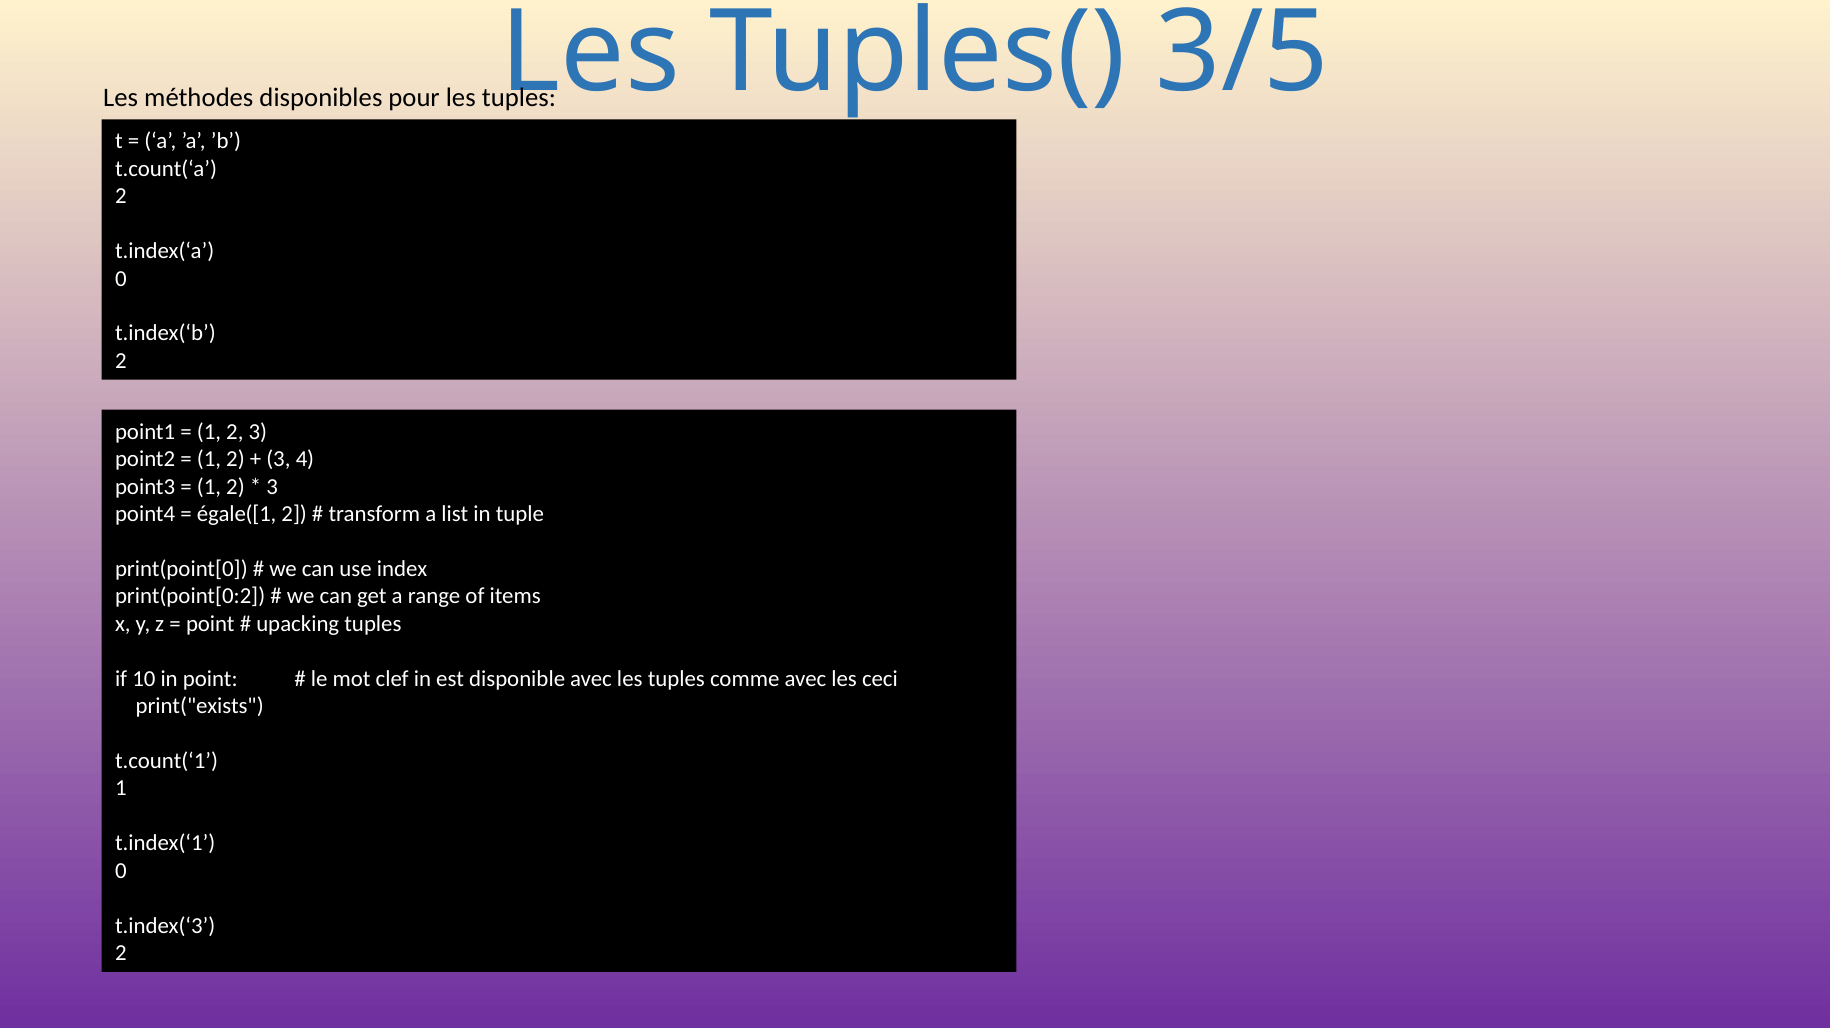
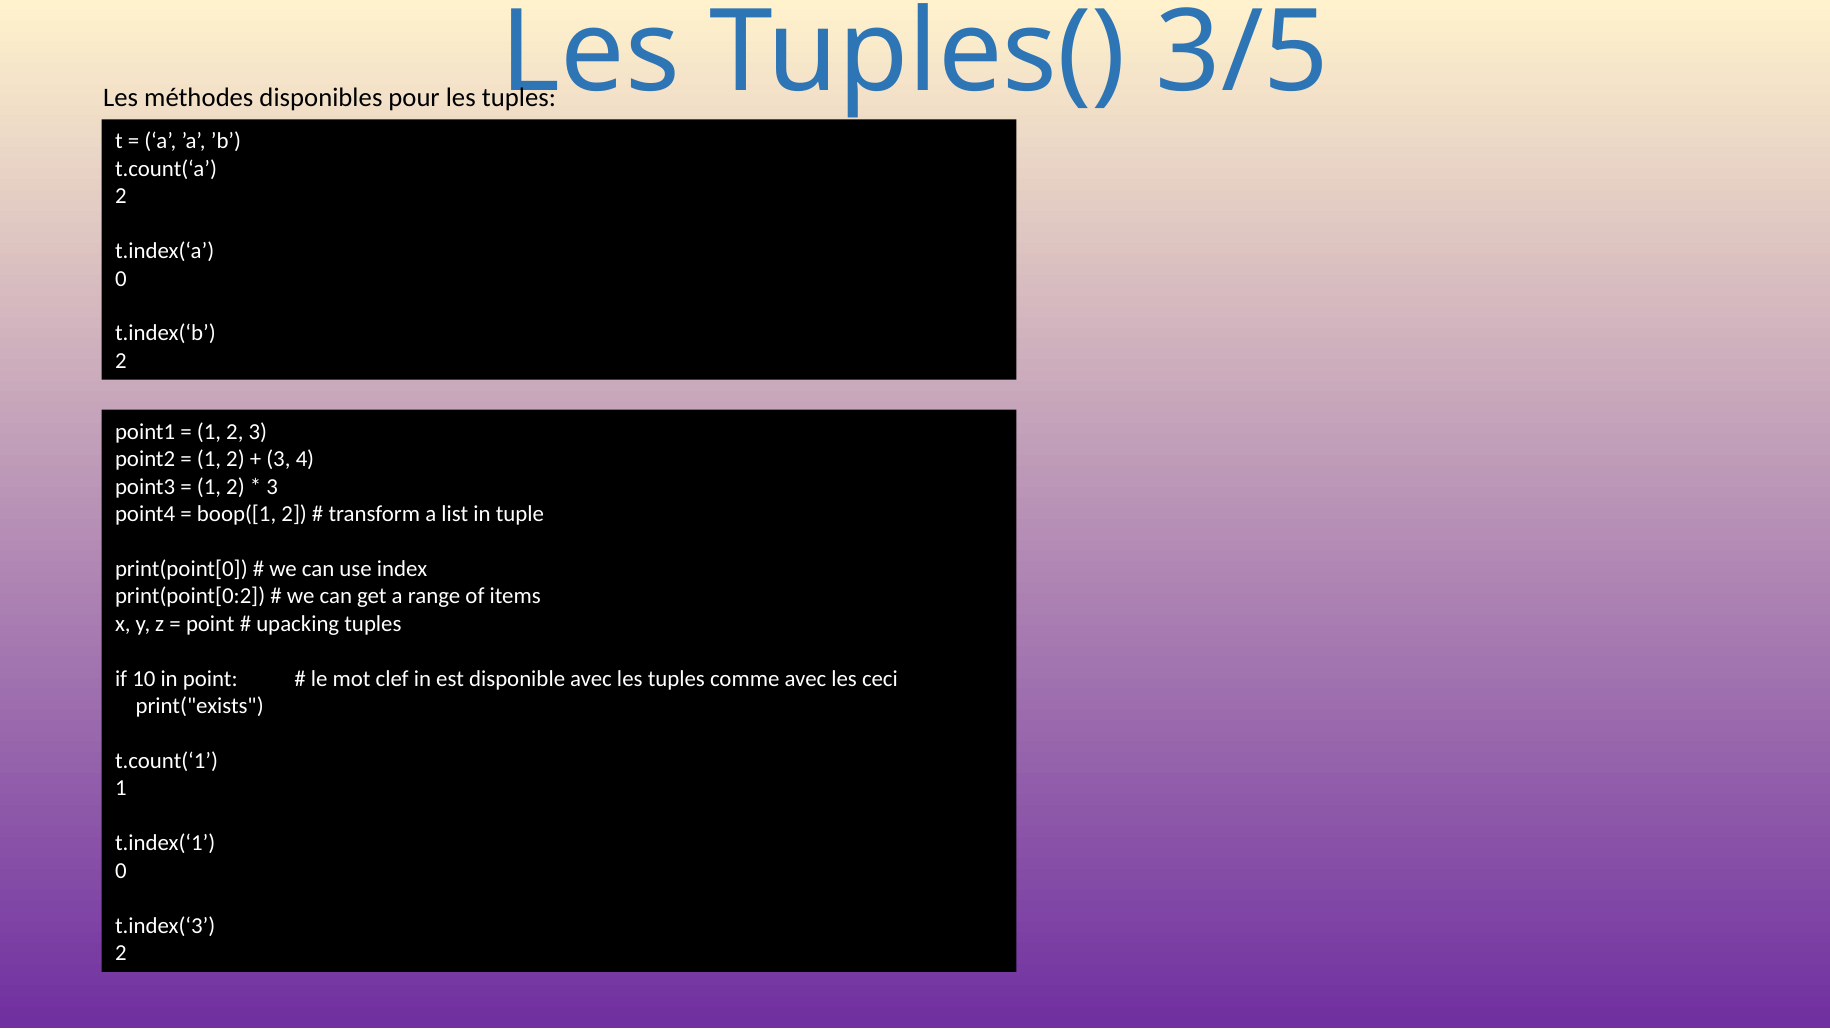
égale([1: égale([1 -> boop([1
